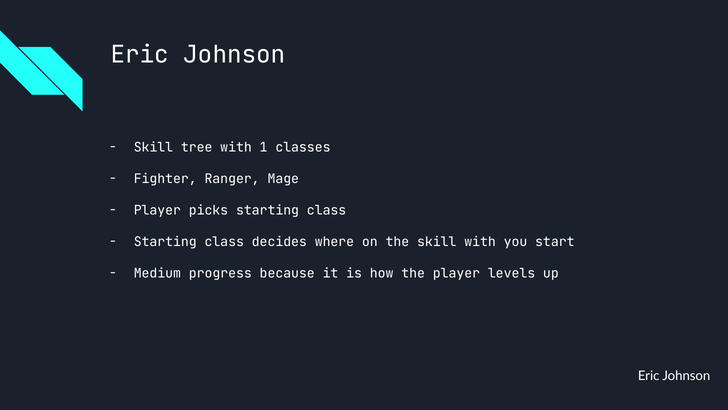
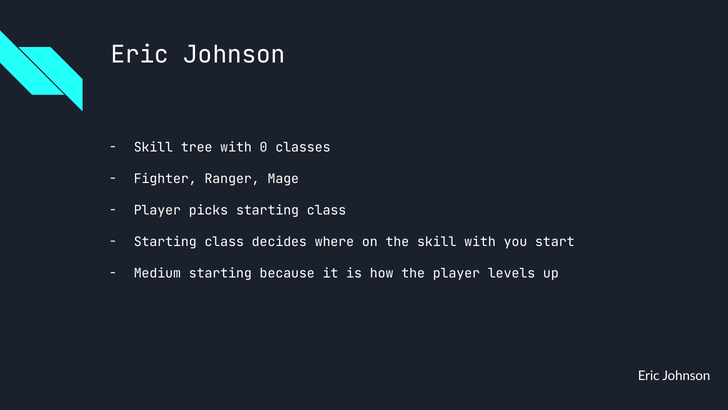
1: 1 -> 0
Medium progress: progress -> starting
